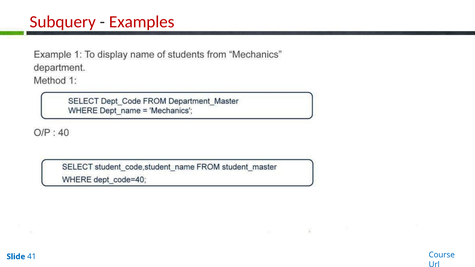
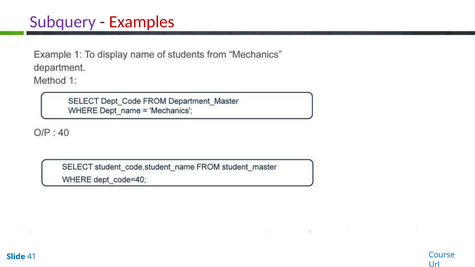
Subquery colour: red -> purple
